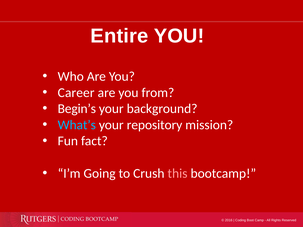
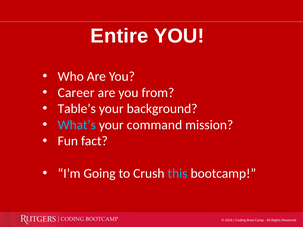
Begin’s: Begin’s -> Table’s
repository: repository -> command
this colour: pink -> light blue
